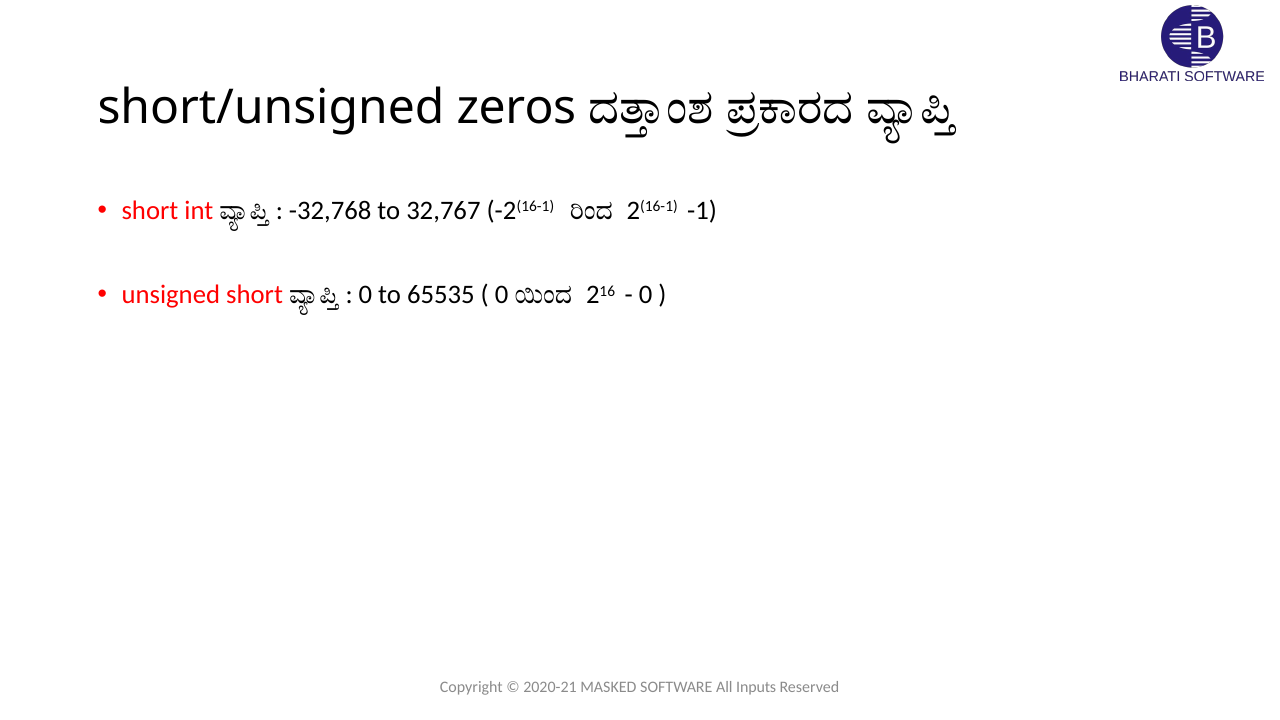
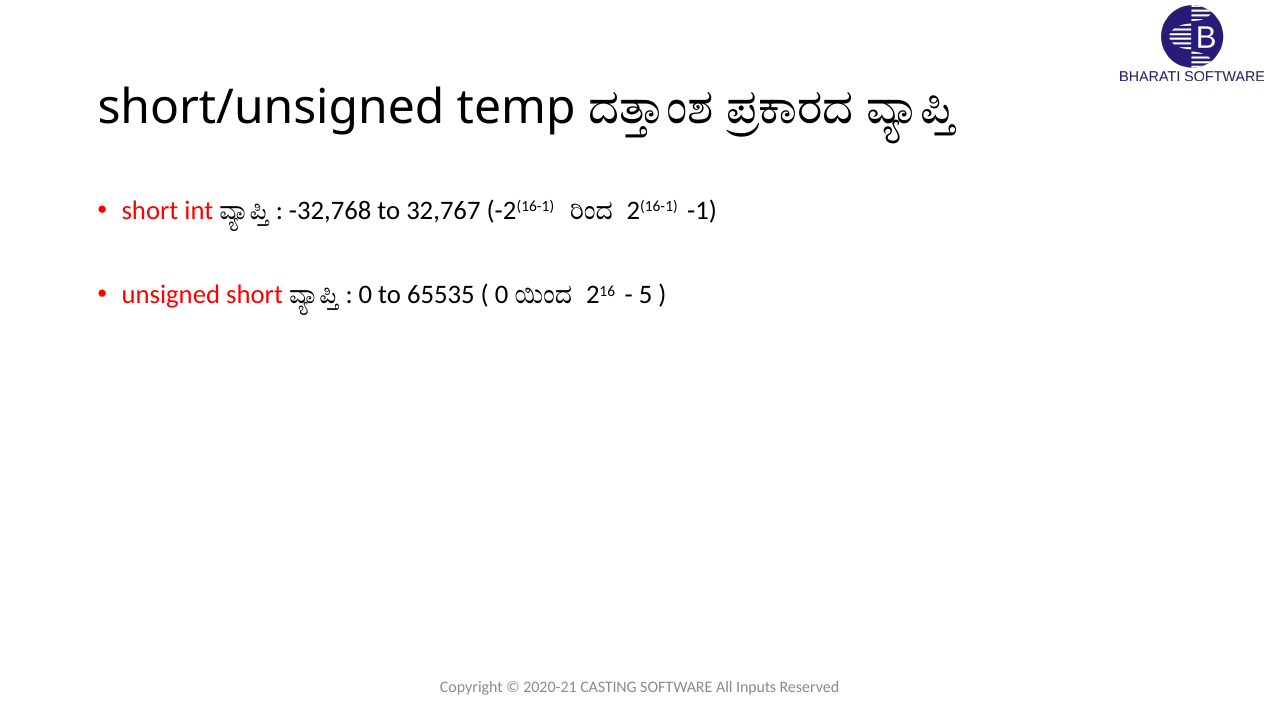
zeros: zeros -> temp
0 at (646, 295): 0 -> 5
MASKED: MASKED -> CASTING
